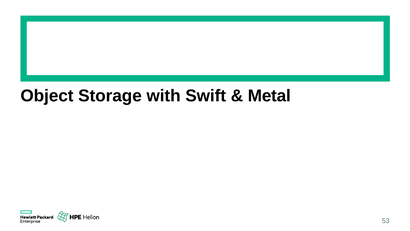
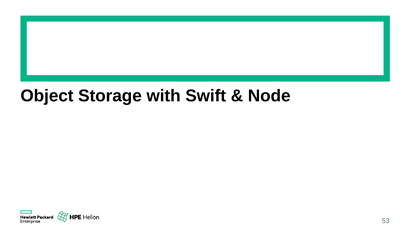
Metal: Metal -> Node
